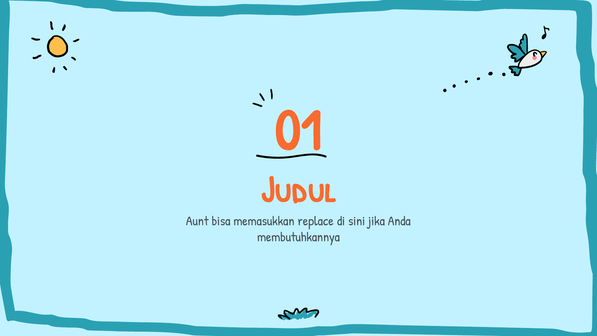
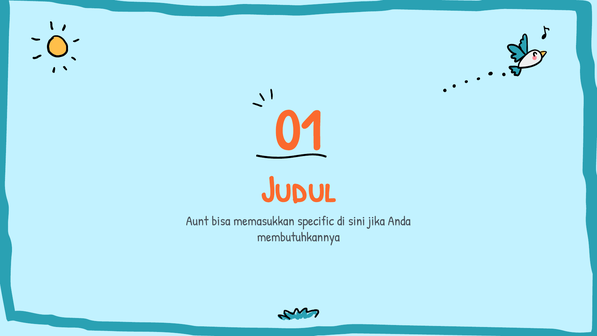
replace: replace -> specific
